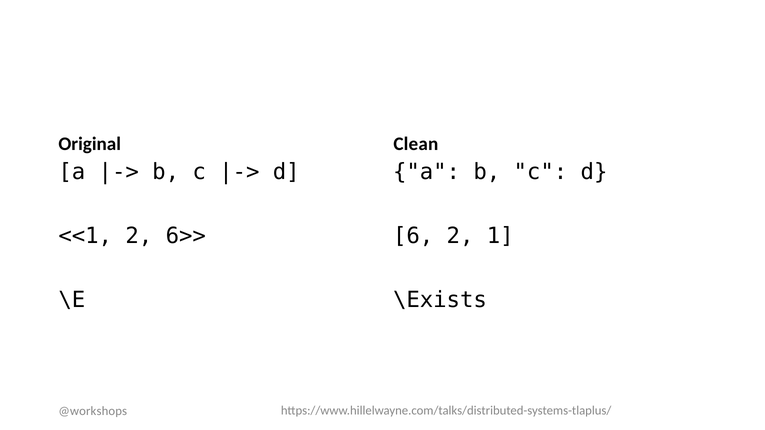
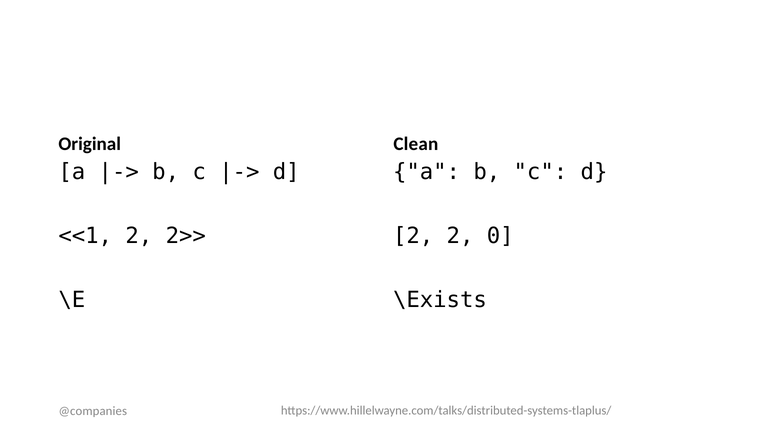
6>>: 6>> -> 2>>
6 at (413, 236): 6 -> 2
1: 1 -> 0
@workshops: @workshops -> @companies
